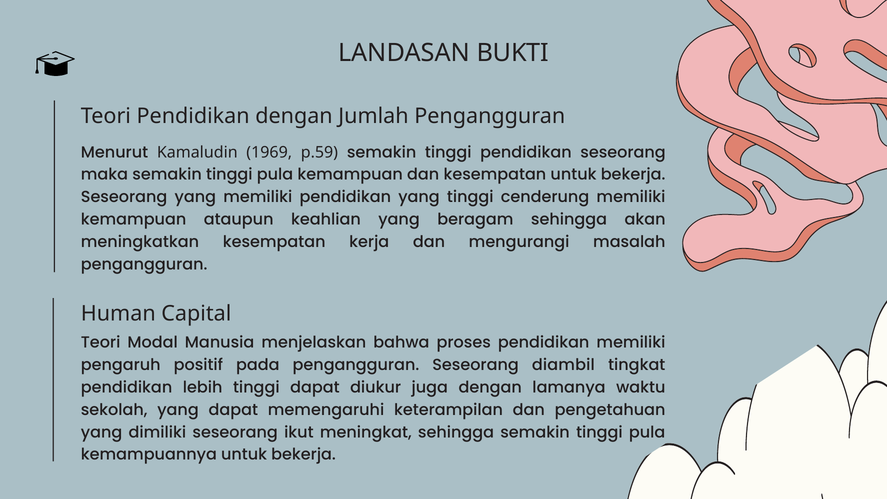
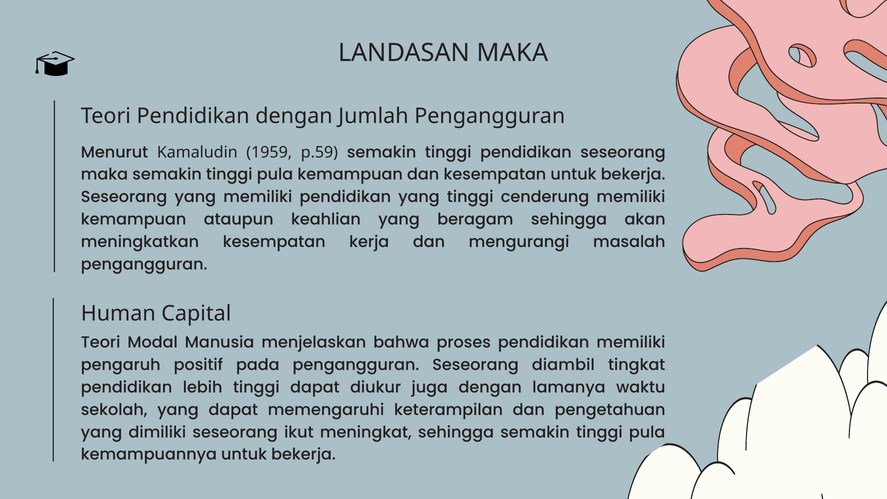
LANDASAN BUKTI: BUKTI -> MAKA
1969: 1969 -> 1959
